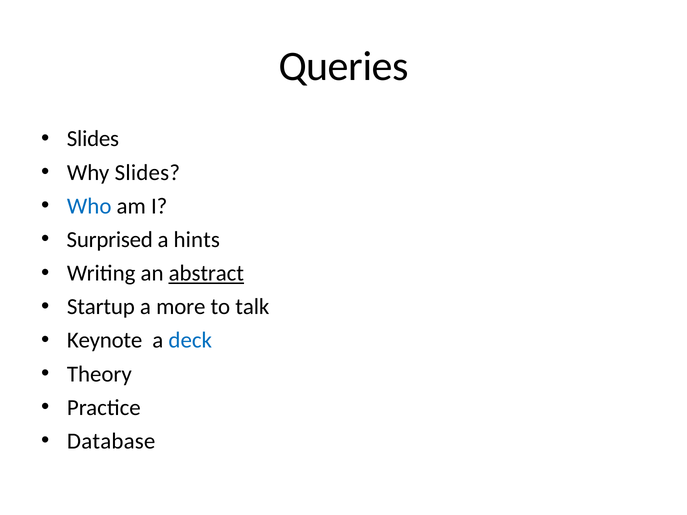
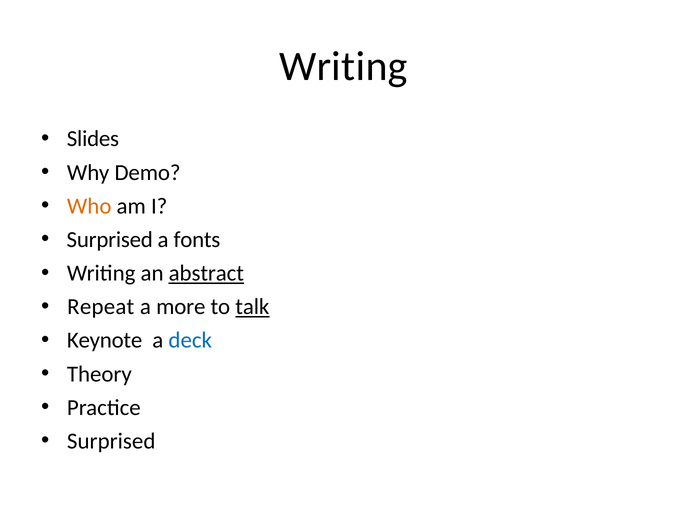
Queries at (344, 67): Queries -> Writing
Why Slides: Slides -> Demo
Who colour: blue -> orange
hints: hints -> fonts
Startup: Startup -> Repeat
talk underline: none -> present
Database at (111, 441): Database -> Surprised
